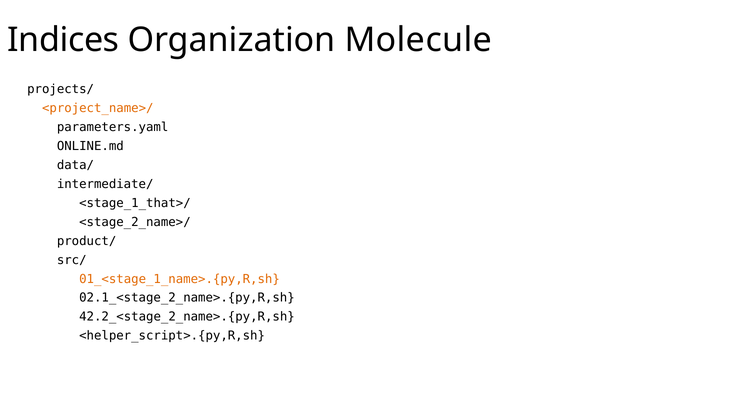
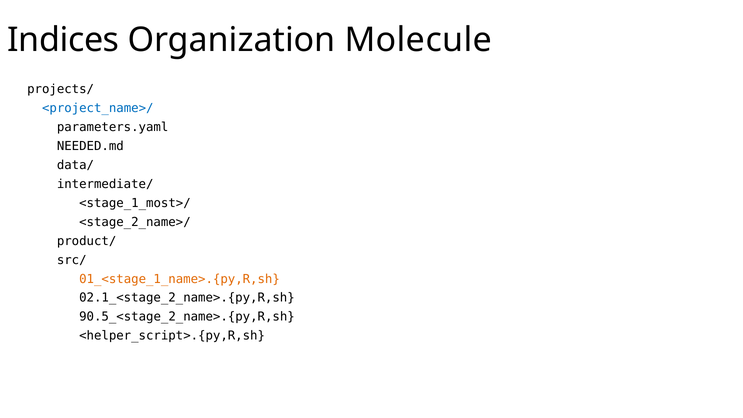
<project_name>/ colour: orange -> blue
ONLINE.md: ONLINE.md -> NEEDED.md
<stage_1_that>/: <stage_1_that>/ -> <stage_1_most>/
42.2_<stage_2_name>.{py,R,sh: 42.2_<stage_2_name>.{py,R,sh -> 90.5_<stage_2_name>.{py,R,sh
